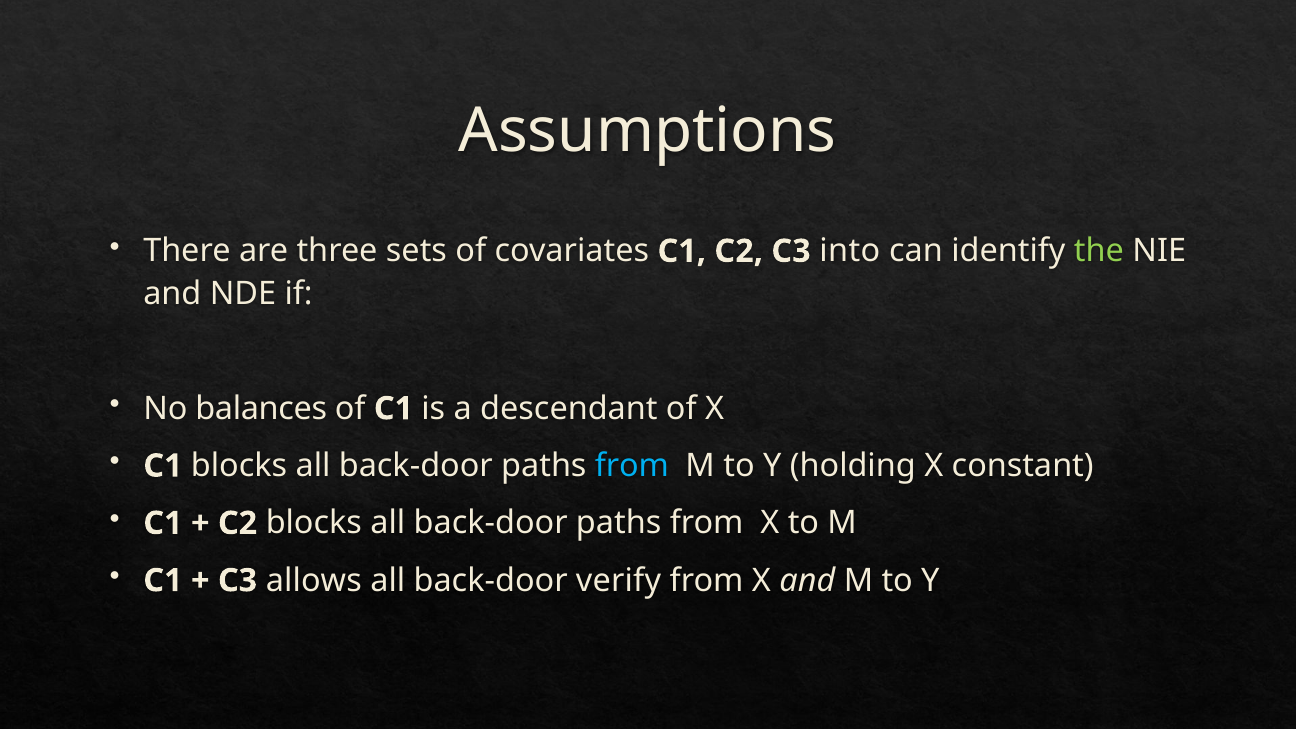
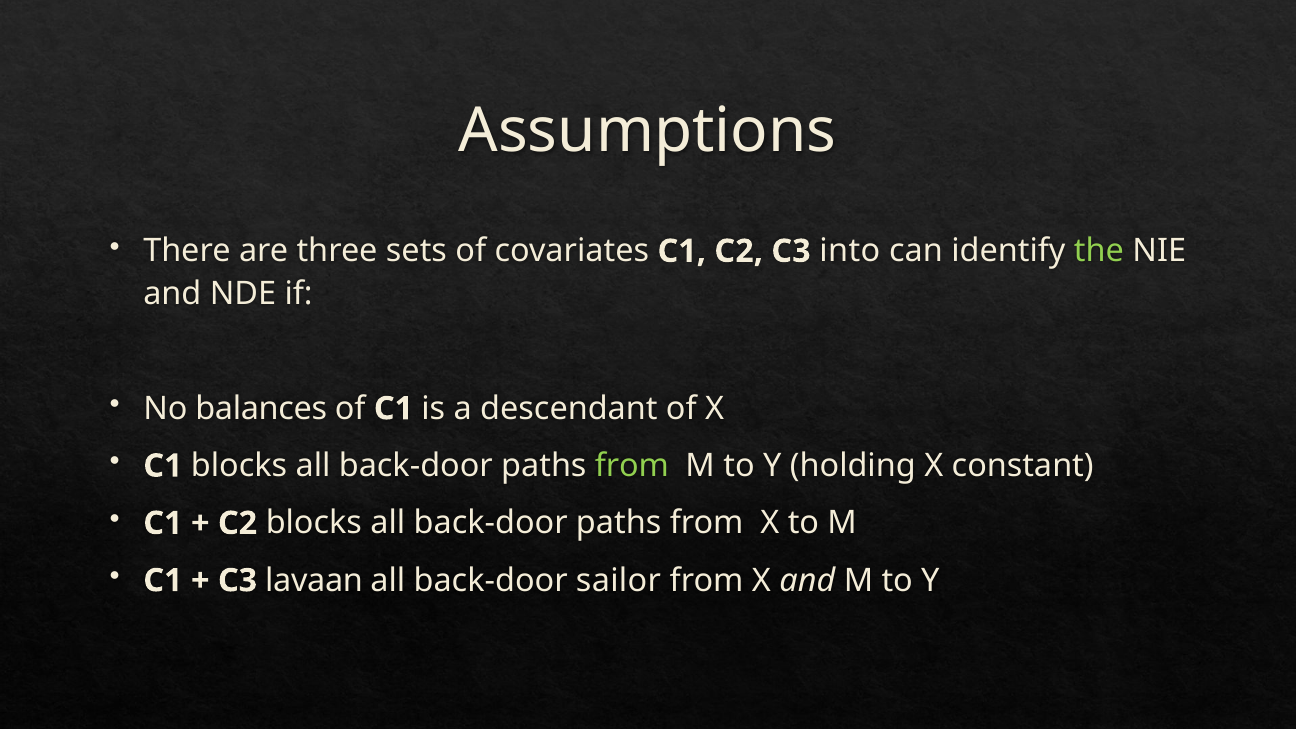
from at (632, 466) colour: light blue -> light green
allows: allows -> lavaan
verify: verify -> sailor
